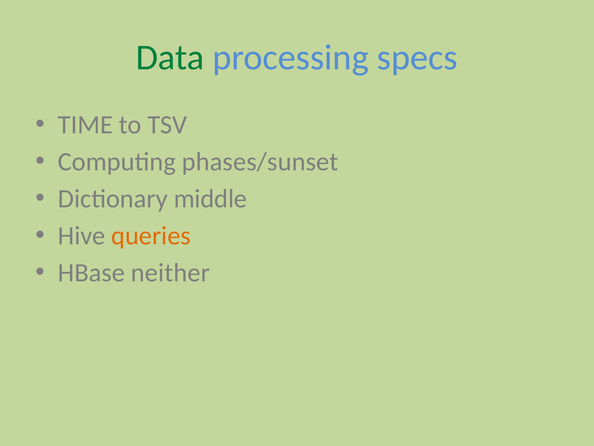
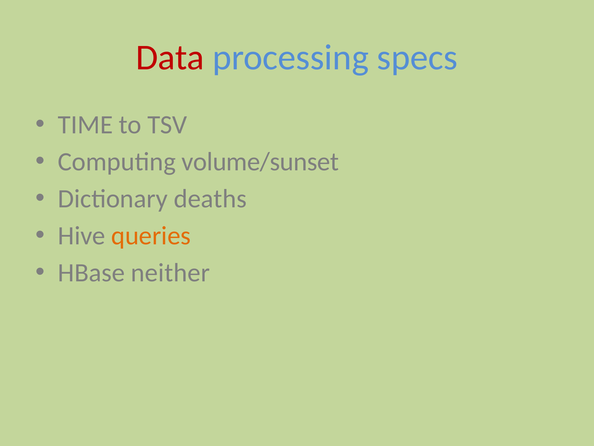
Data colour: green -> red
phases/sunset: phases/sunset -> volume/sunset
middle: middle -> deaths
